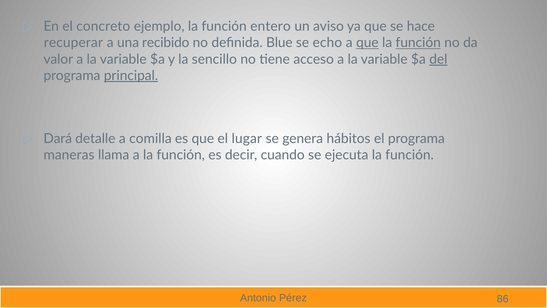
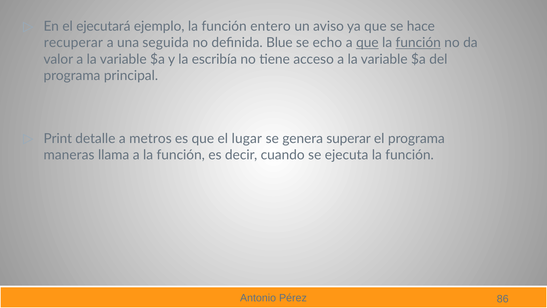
concreto: concreto -> ejecutará
recibido: recibido -> seguida
sencillo: sencillo -> escribía
del underline: present -> none
principal underline: present -> none
Dará: Dará -> Print
comilla: comilla -> metros
hábitos: hábitos -> superar
